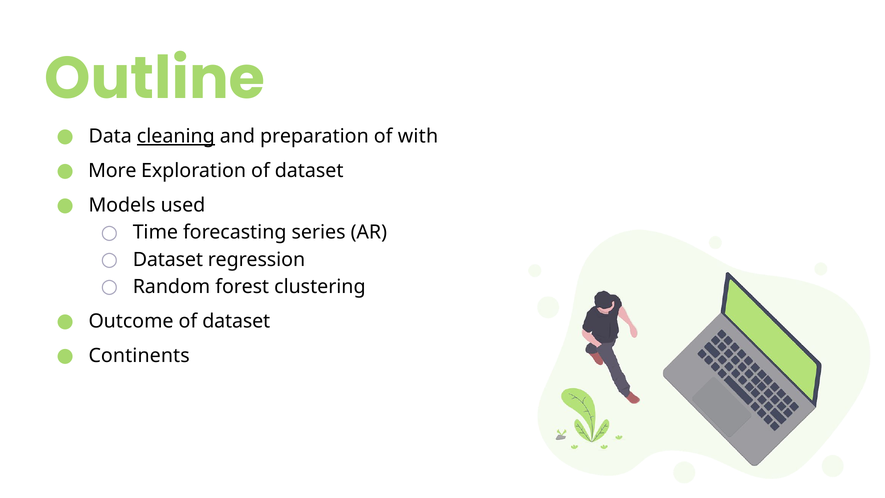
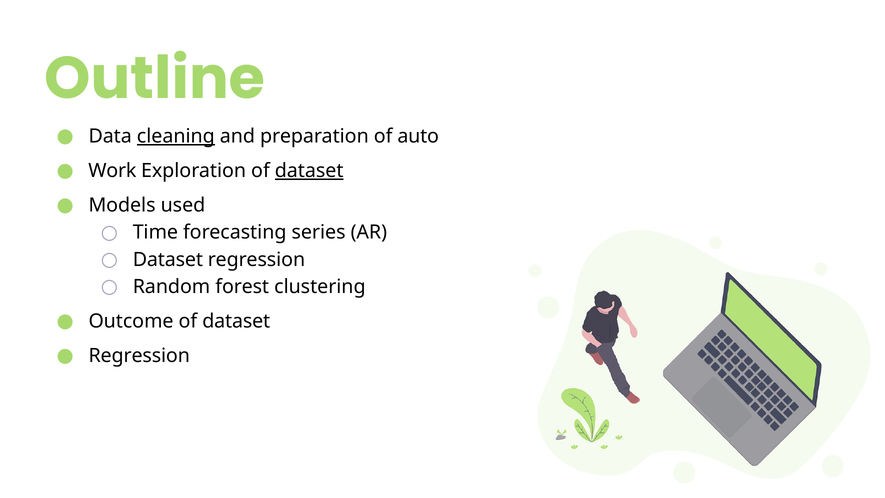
with: with -> auto
More: More -> Work
dataset at (309, 171) underline: none -> present
Continents at (139, 356): Continents -> Regression
